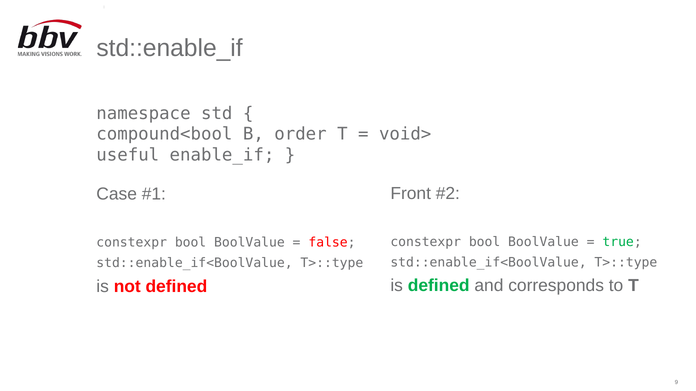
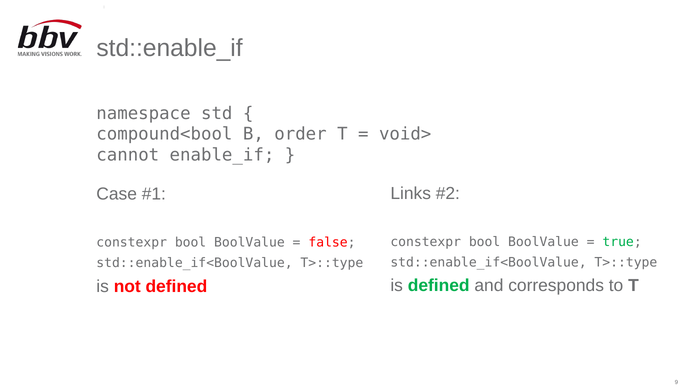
useful: useful -> cannot
Front: Front -> Links
